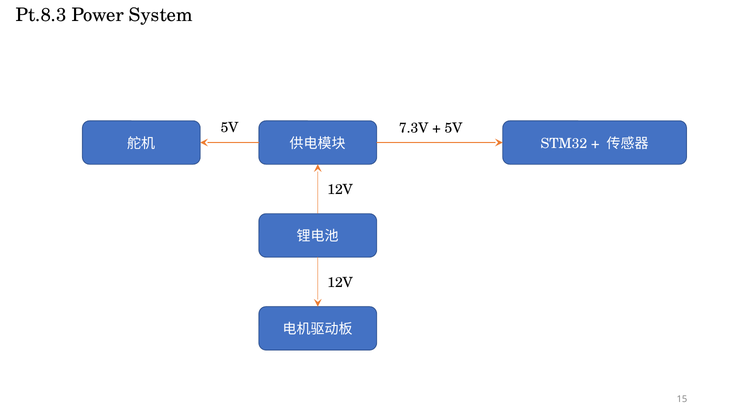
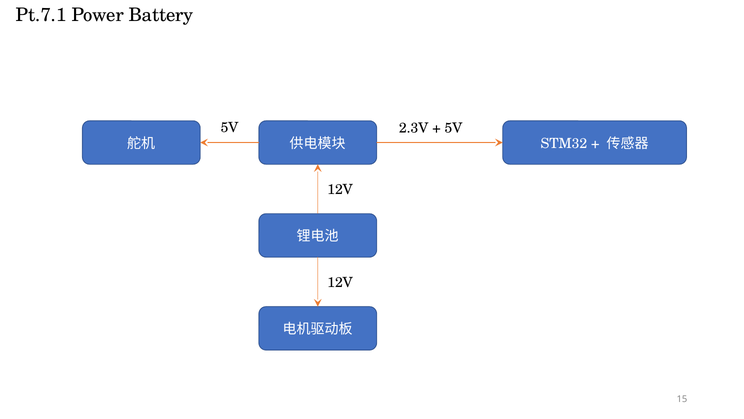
Pt.8.3: Pt.8.3 -> Pt.7.1
System: System -> Battery
7.3V: 7.3V -> 2.3V
